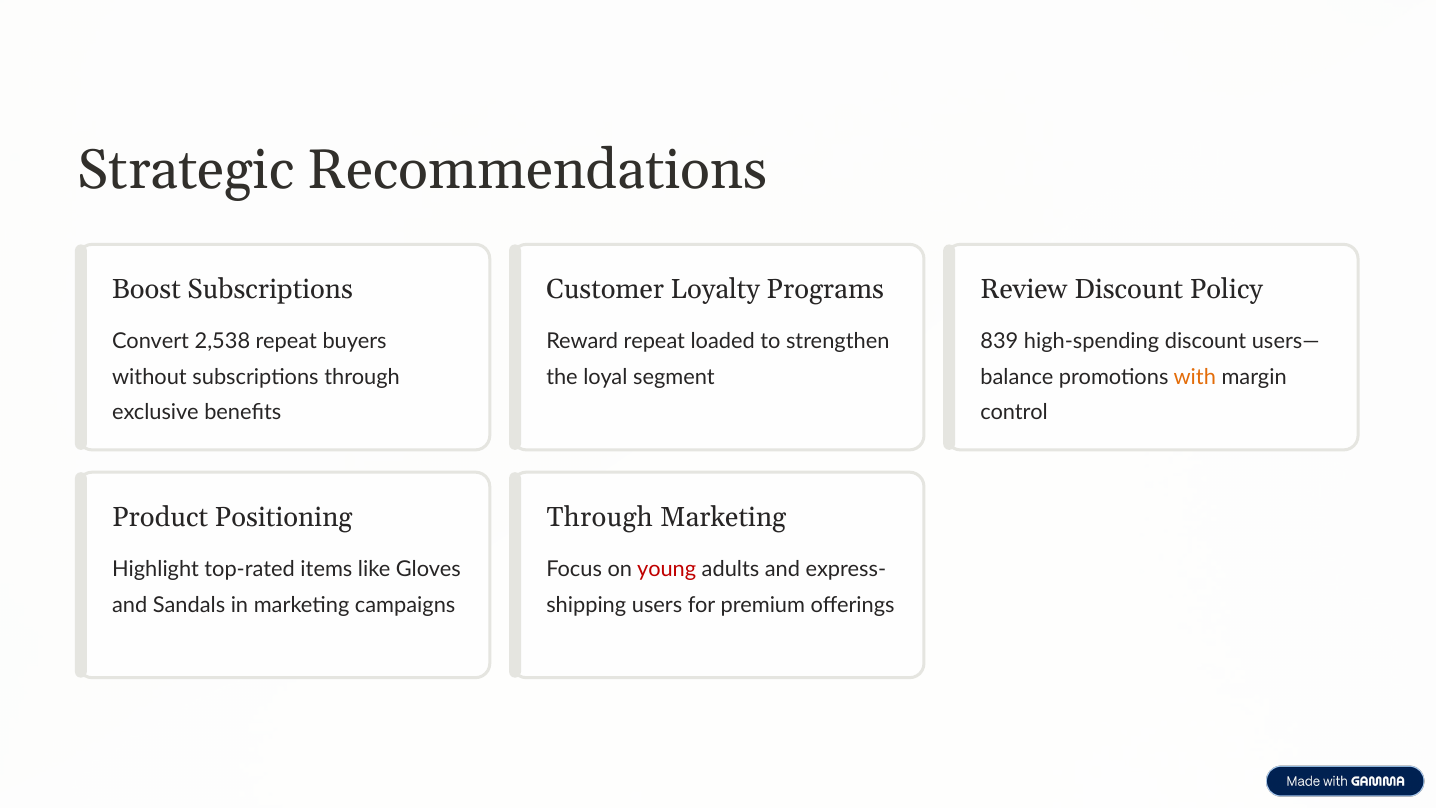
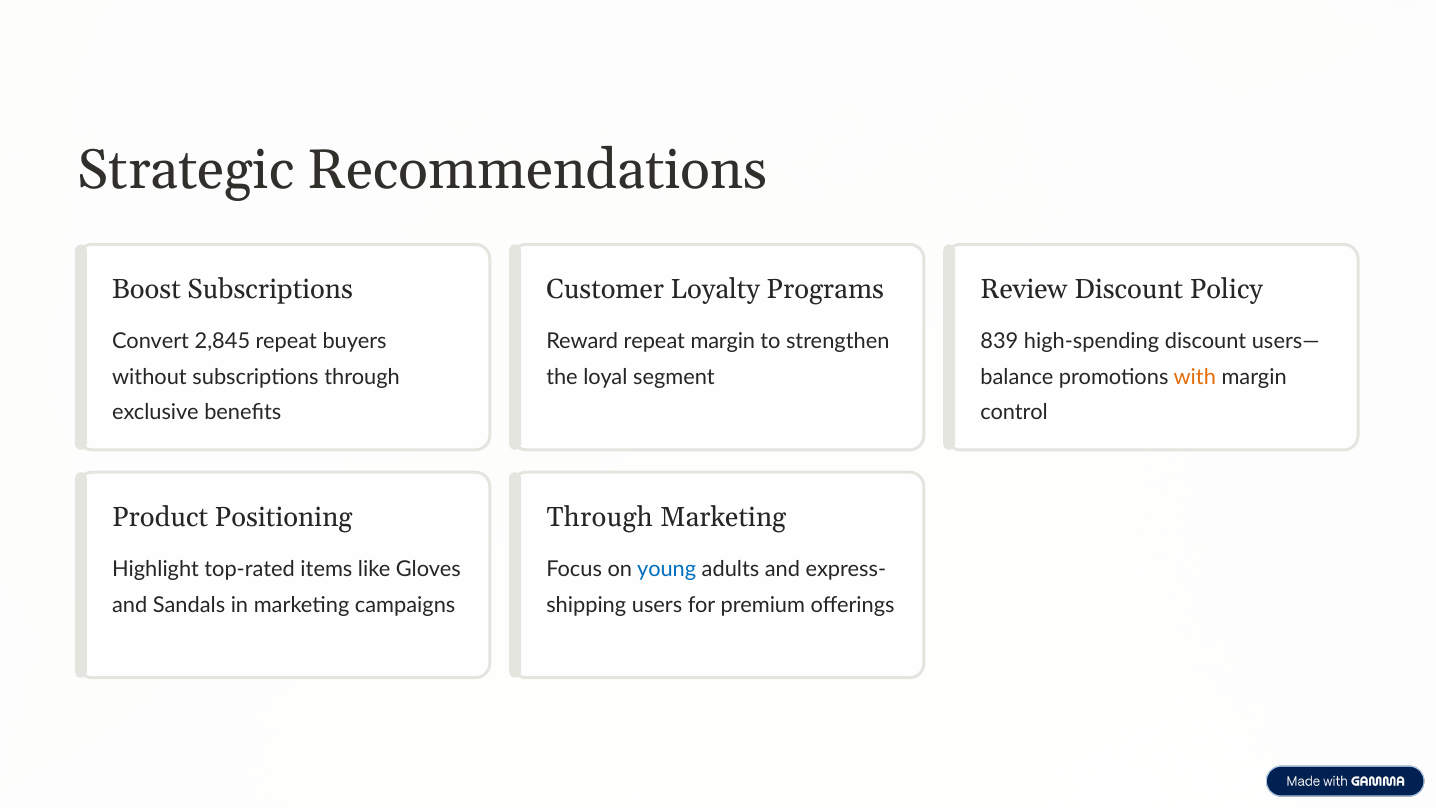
2,538: 2,538 -> 2,845
repeat loaded: loaded -> margin
young colour: red -> blue
